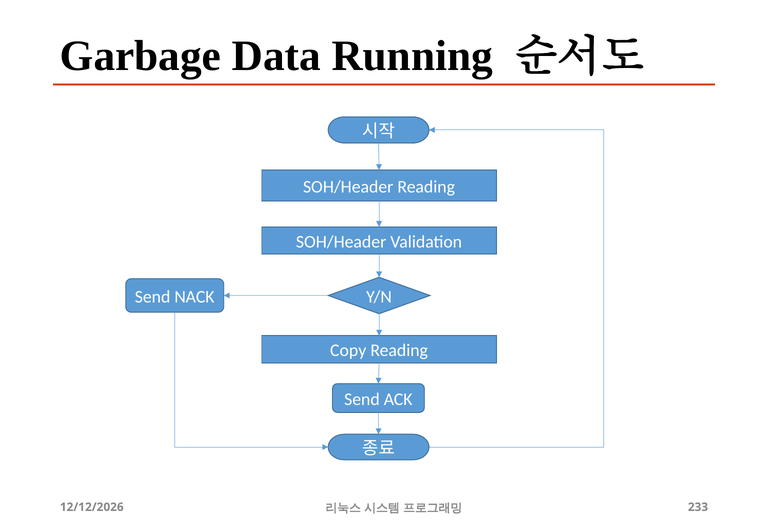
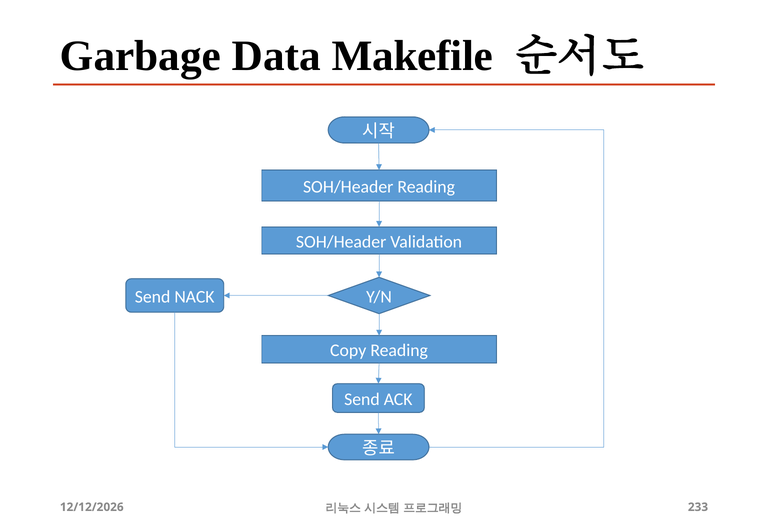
Running: Running -> Makefile
